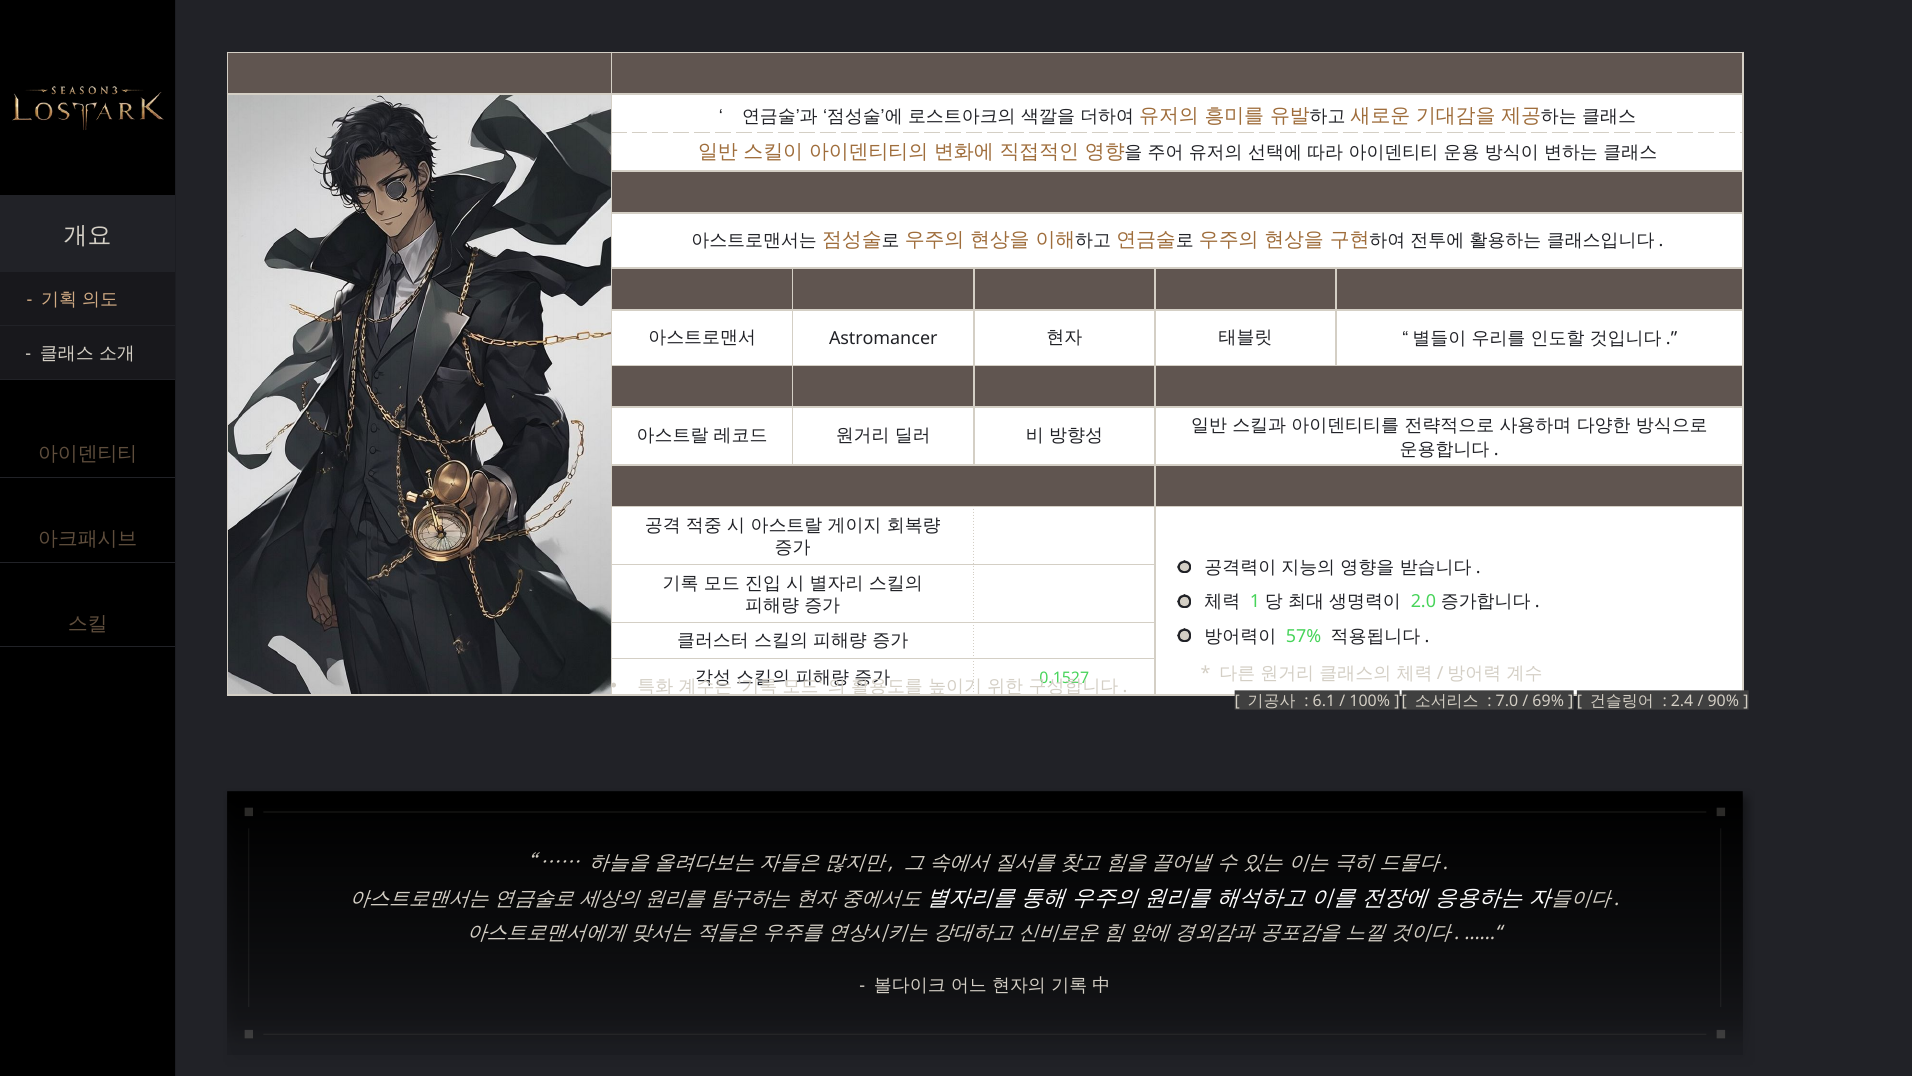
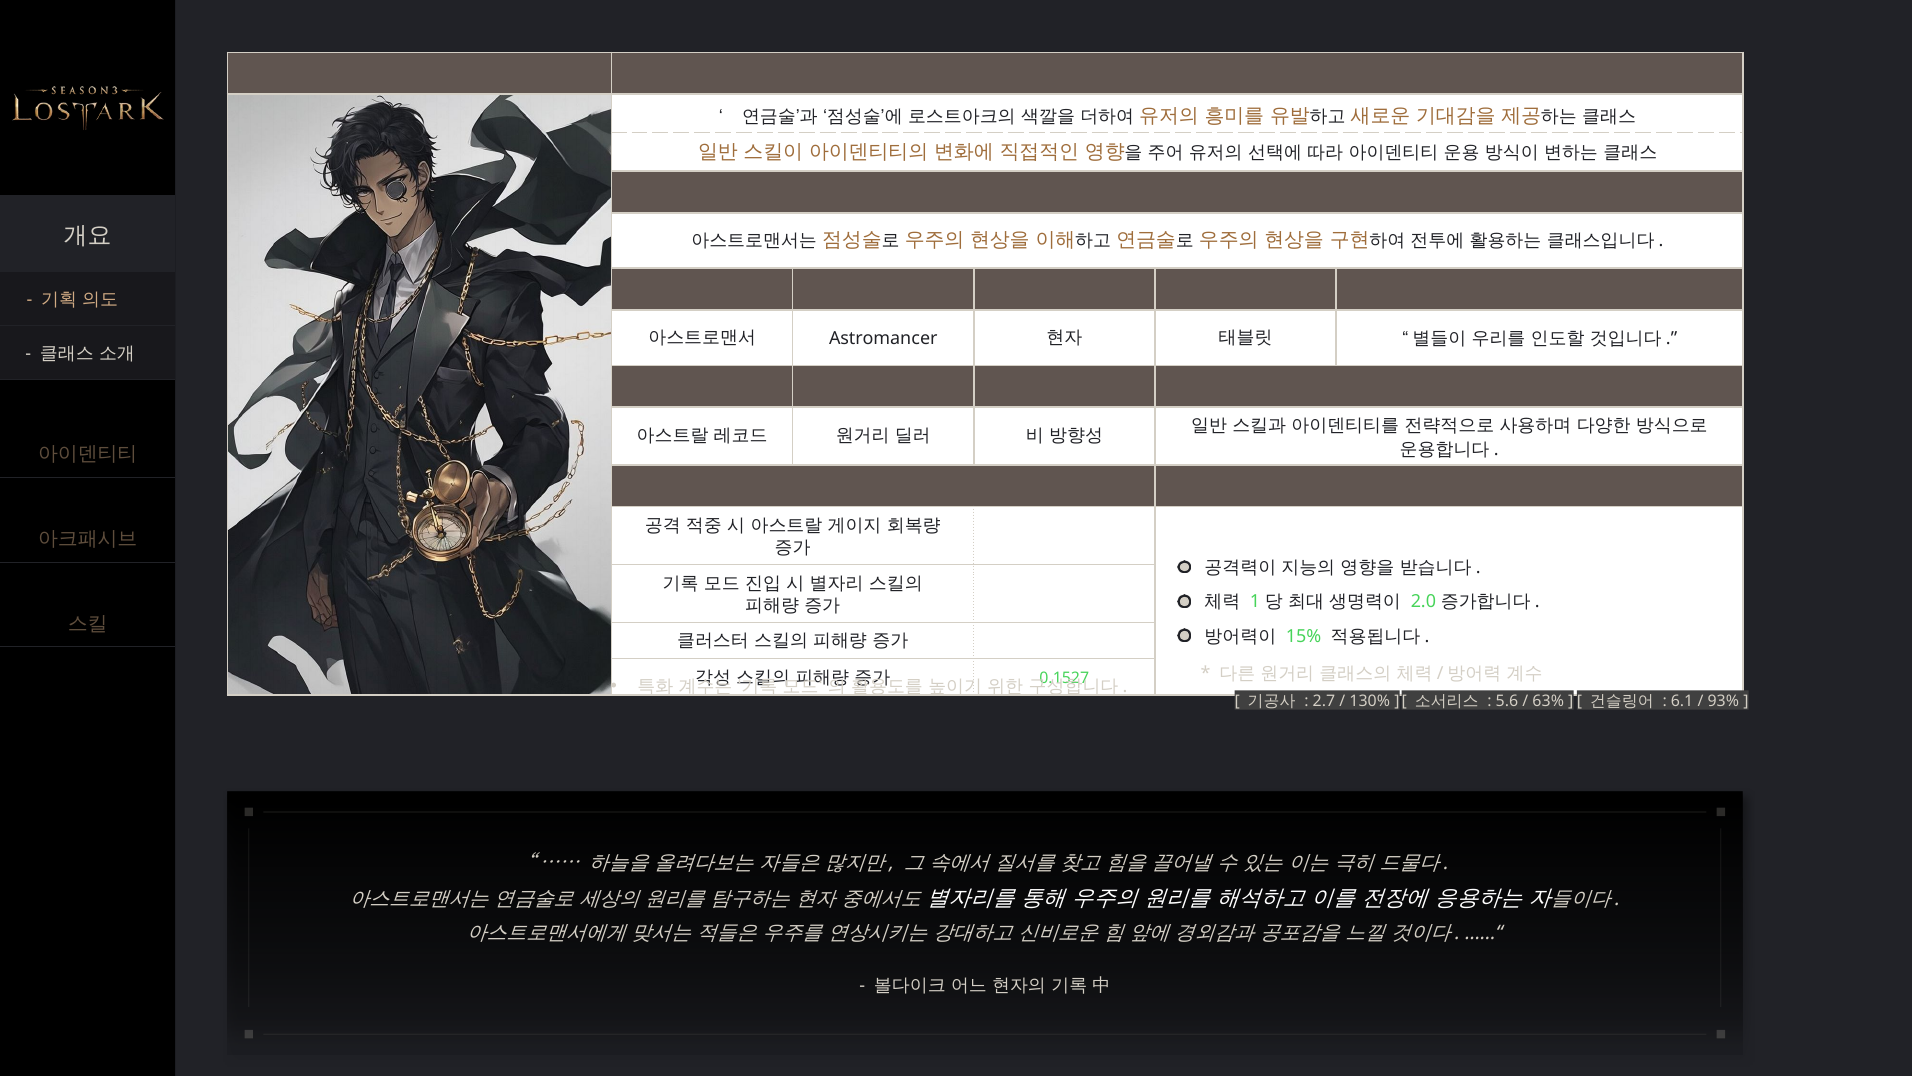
57%: 57% -> 15%
6.1: 6.1 -> 2.7
100%: 100% -> 130%
7.0: 7.0 -> 5.6
69%: 69% -> 63%
2.4: 2.4 -> 6.1
90%: 90% -> 93%
